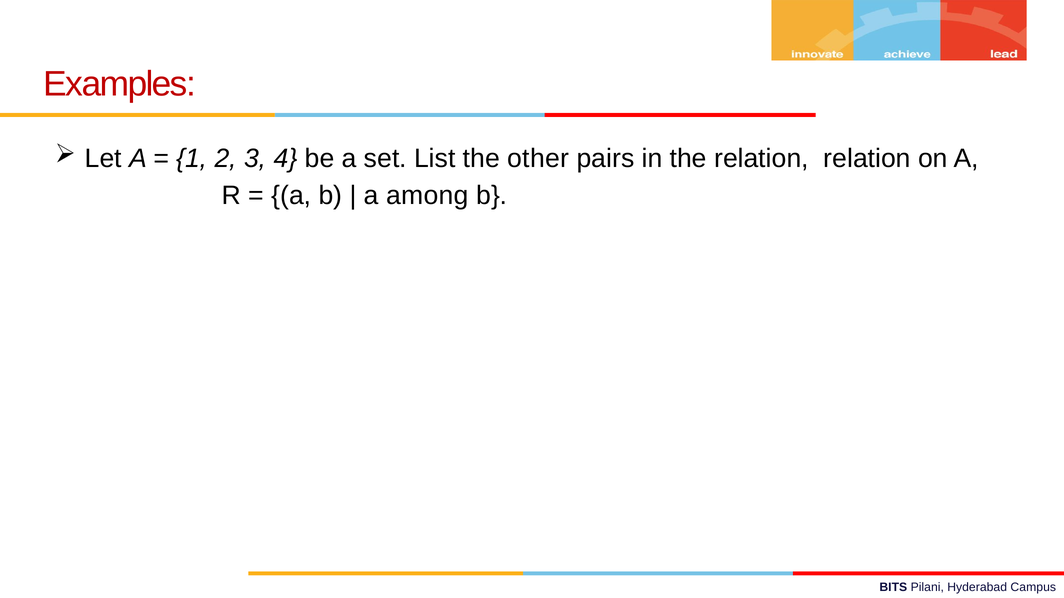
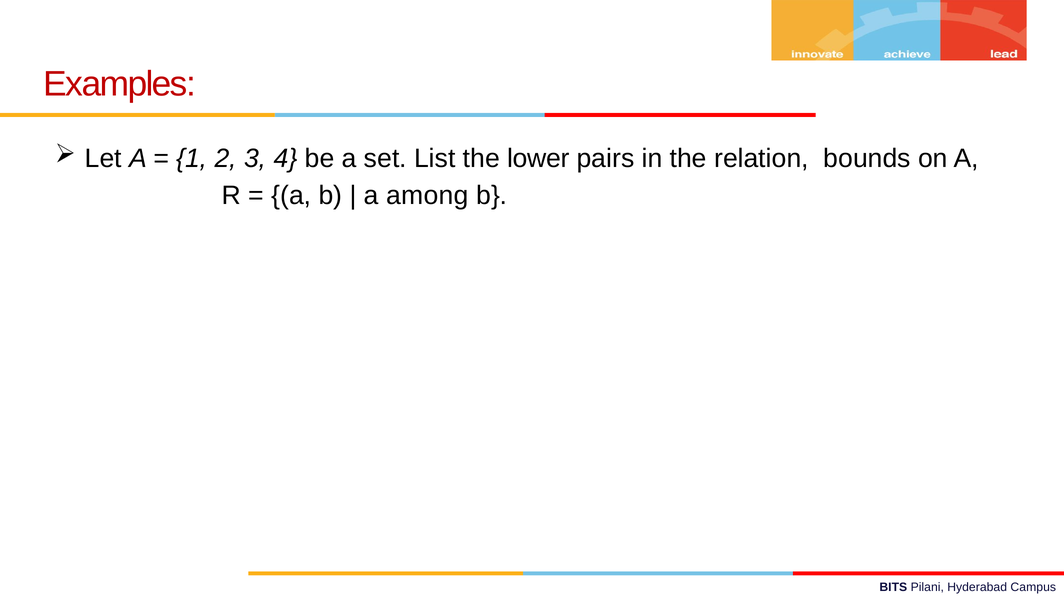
other: other -> lower
relation relation: relation -> bounds
